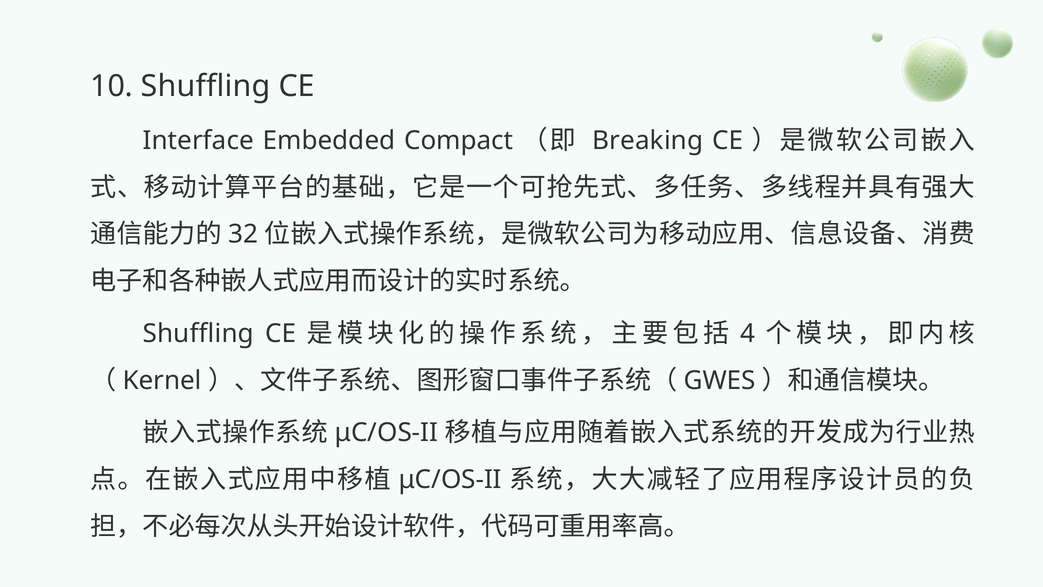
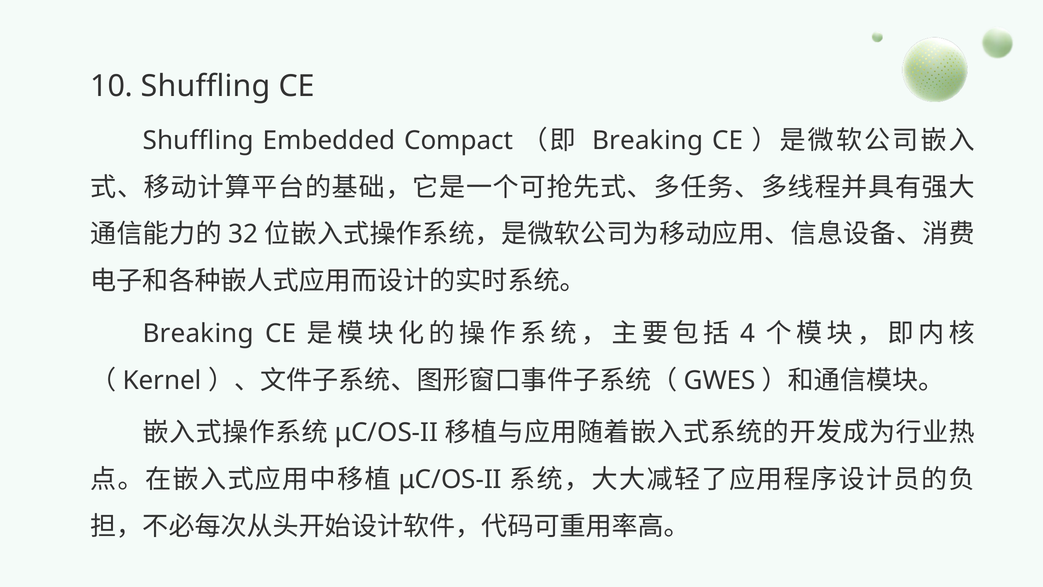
Interface at (198, 140): Interface -> Shuffling
Shuffling at (198, 333): Shuffling -> Breaking
